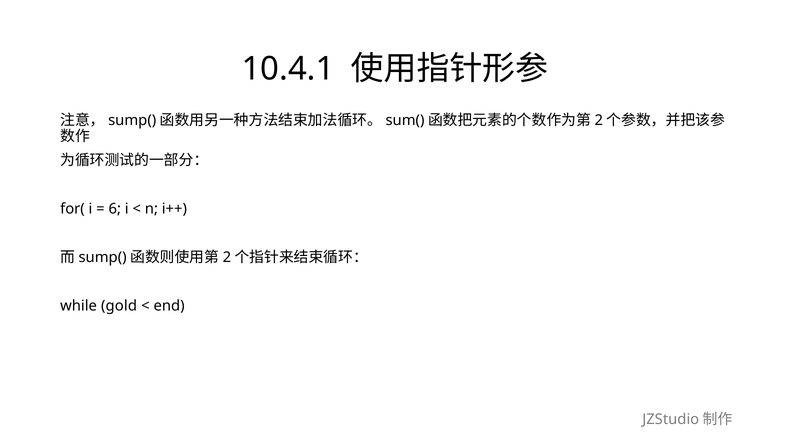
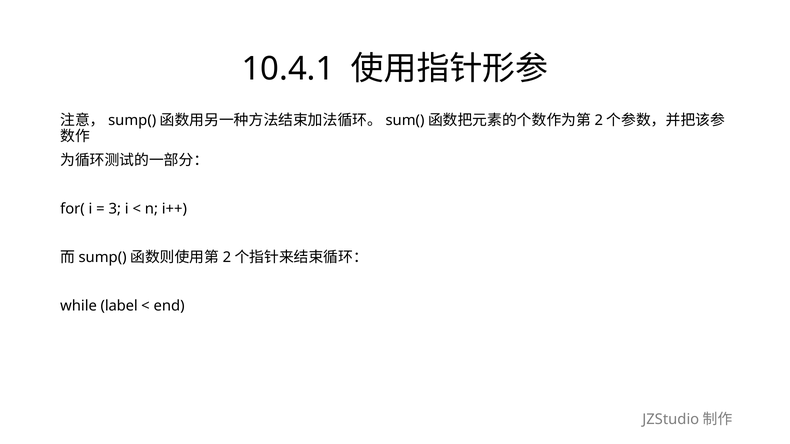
6: 6 -> 3
gold: gold -> label
